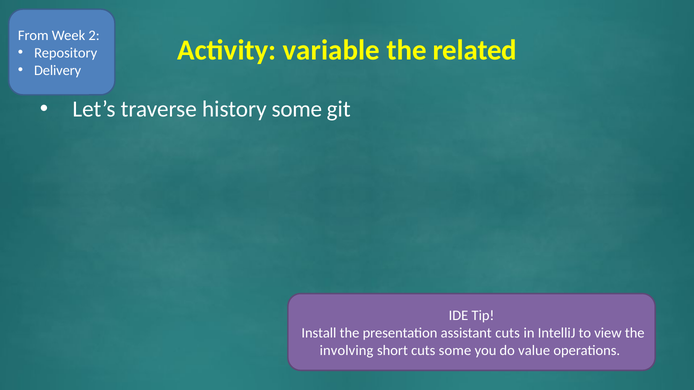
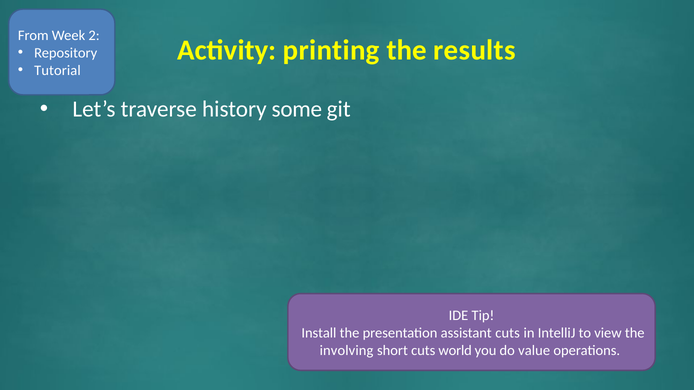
variable: variable -> printing
related: related -> results
Delivery: Delivery -> Tutorial
cuts some: some -> world
